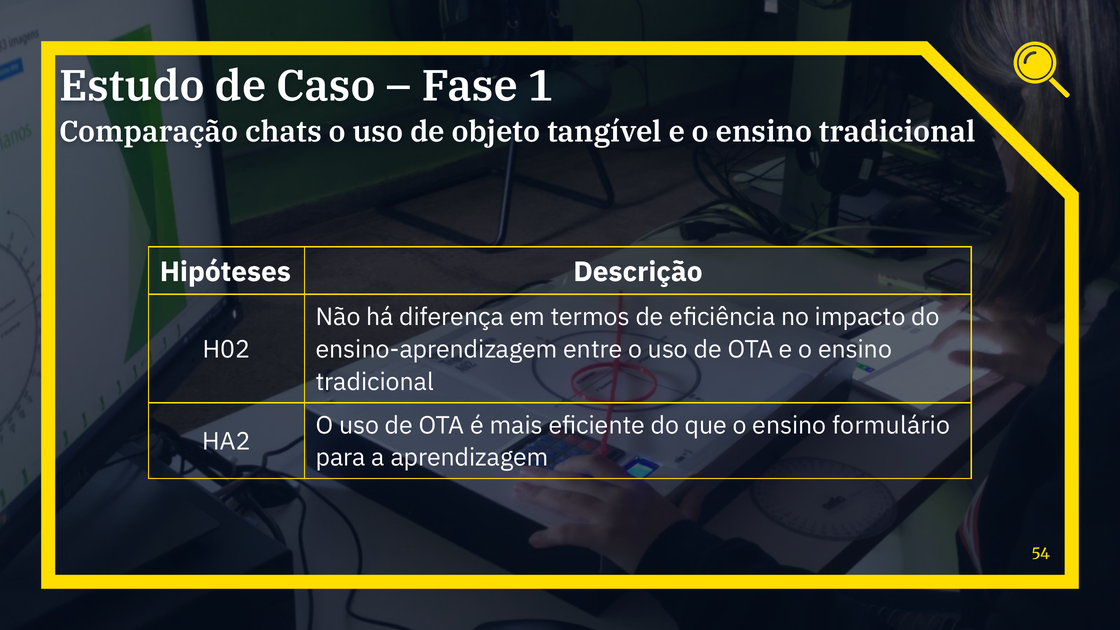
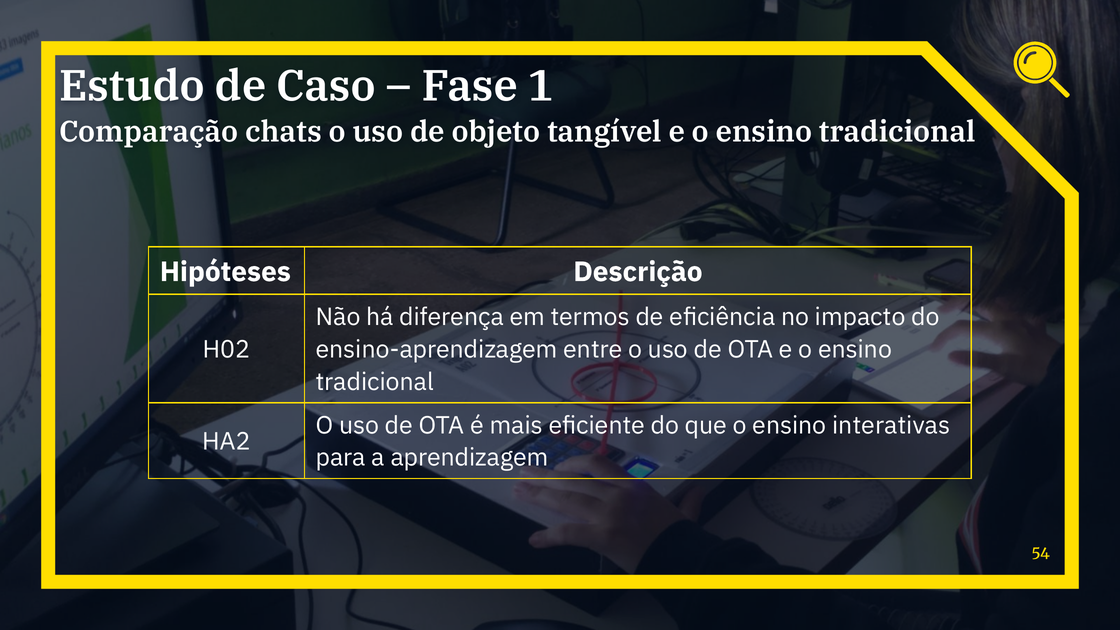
formulário: formulário -> interativas
